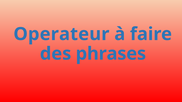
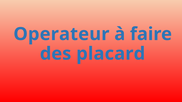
phrases: phrases -> placard
